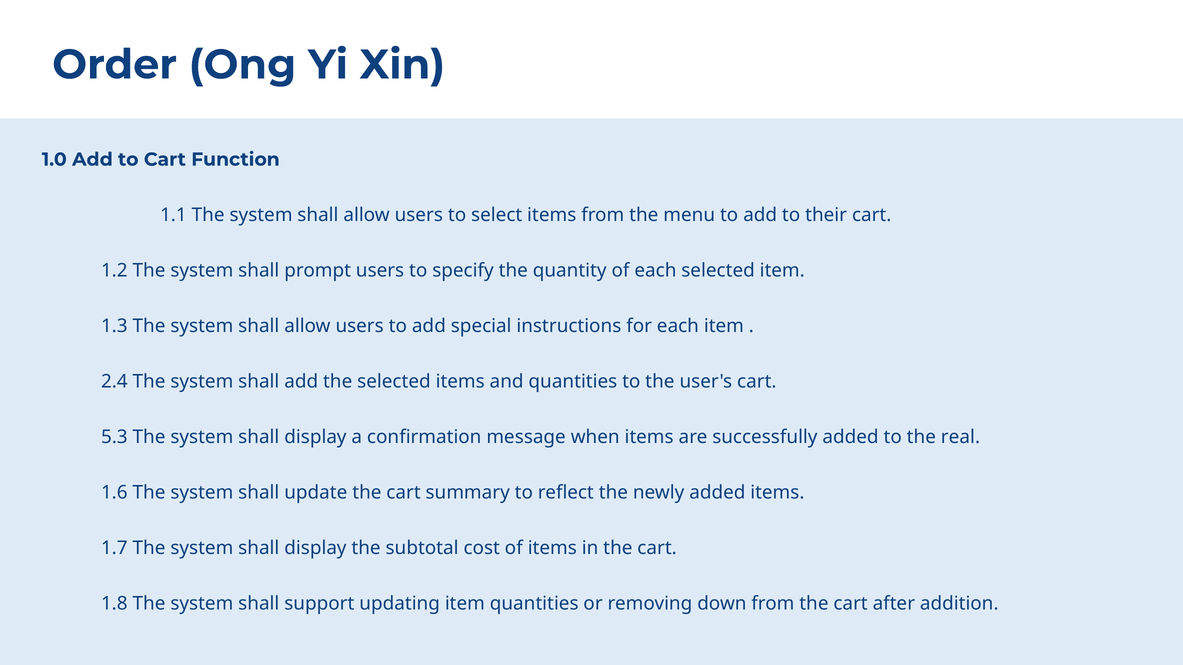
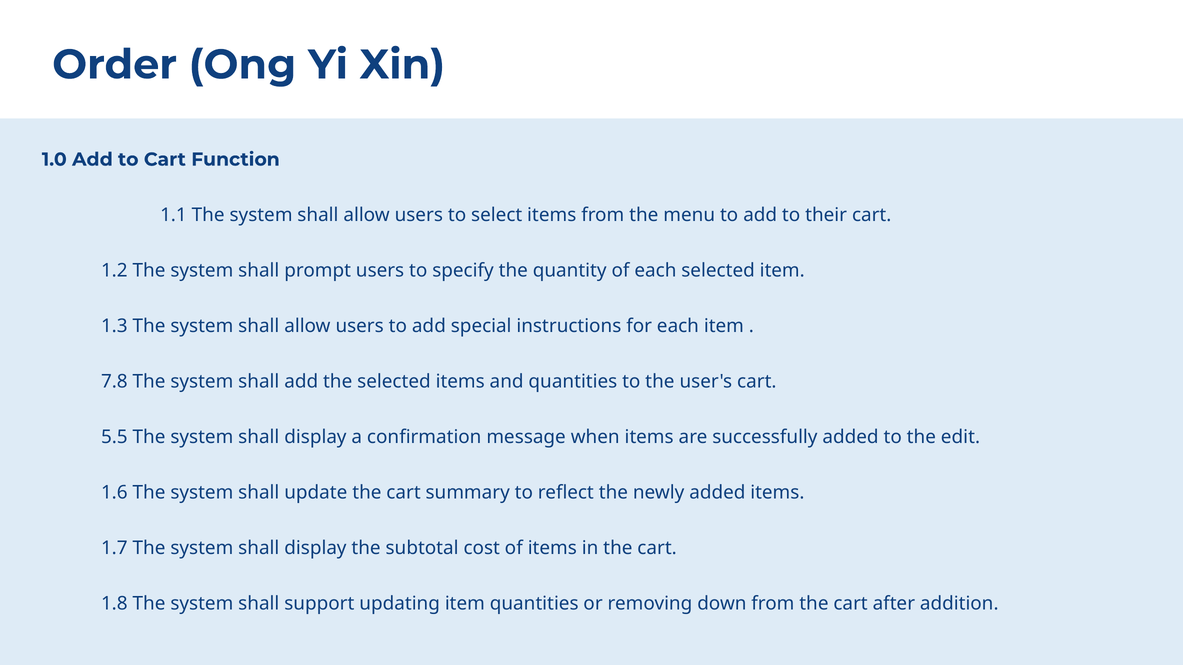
2.4: 2.4 -> 7.8
5.3: 5.3 -> 5.5
real: real -> edit
